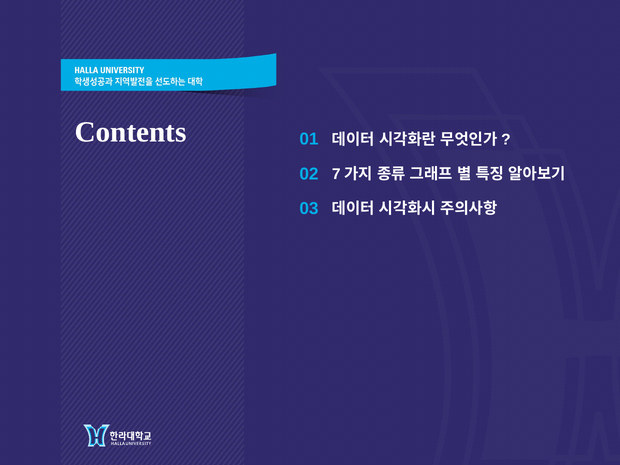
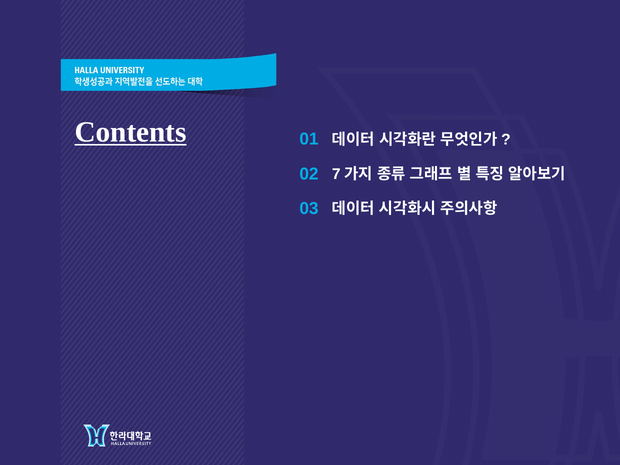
Contents underline: none -> present
